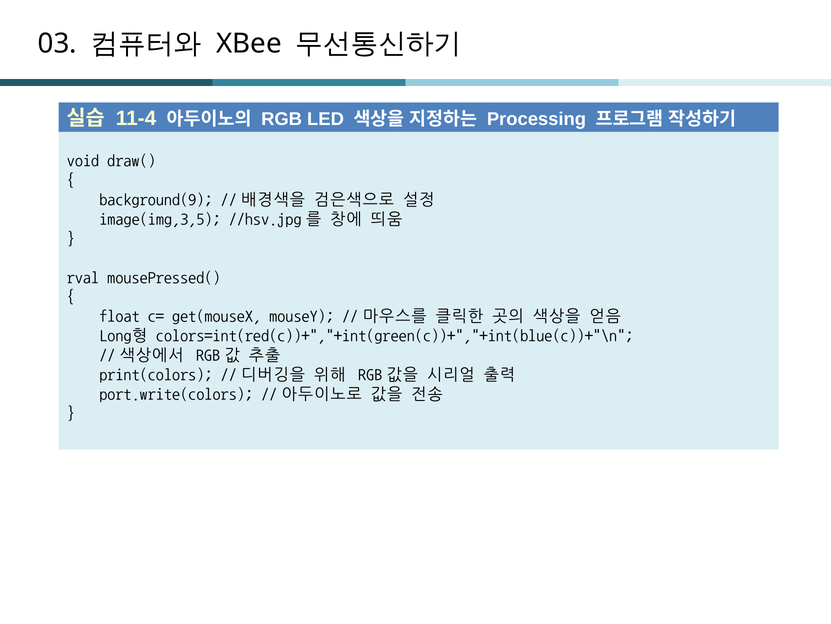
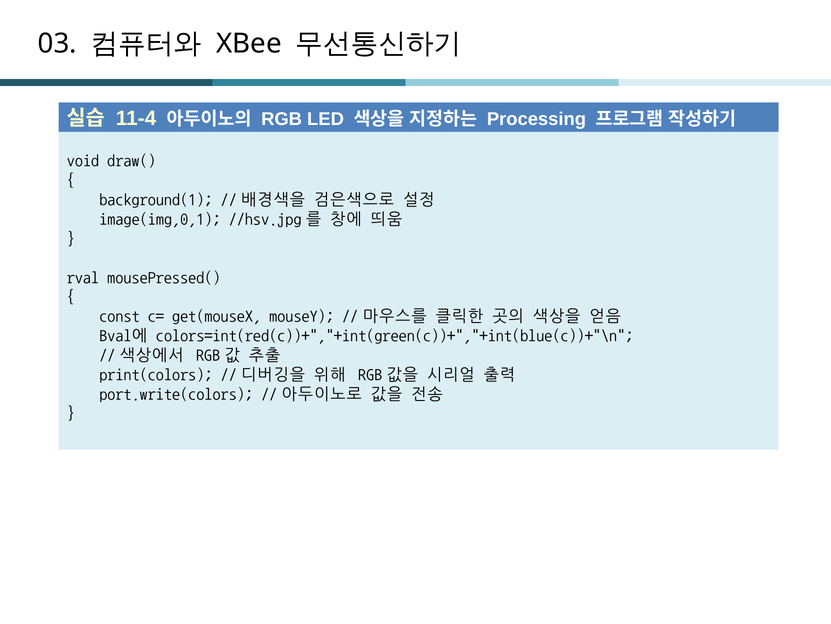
background(9: background(9 -> background(1
image(img,3,5: image(img,3,5 -> image(img,0,1
float: float -> const
Long형: Long형 -> Bval에
